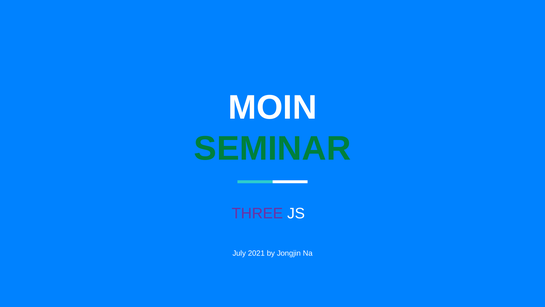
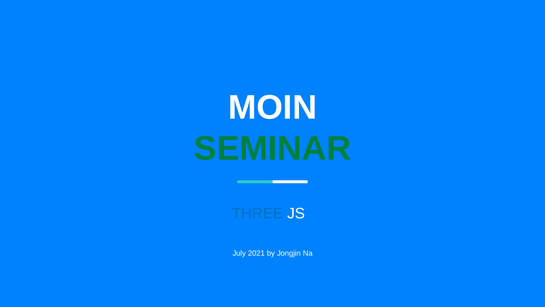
THREE colour: purple -> blue
